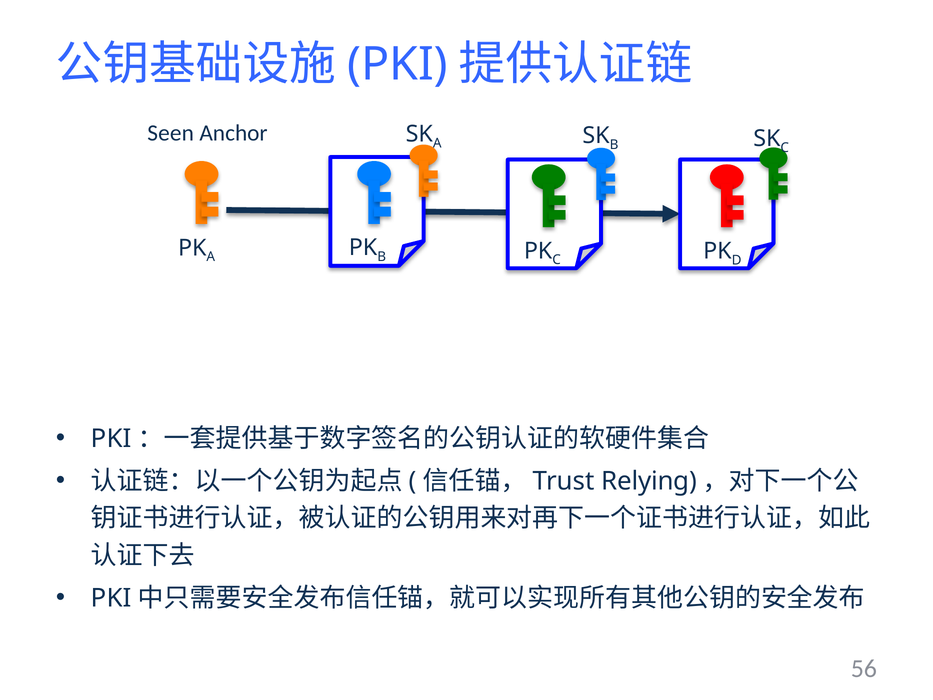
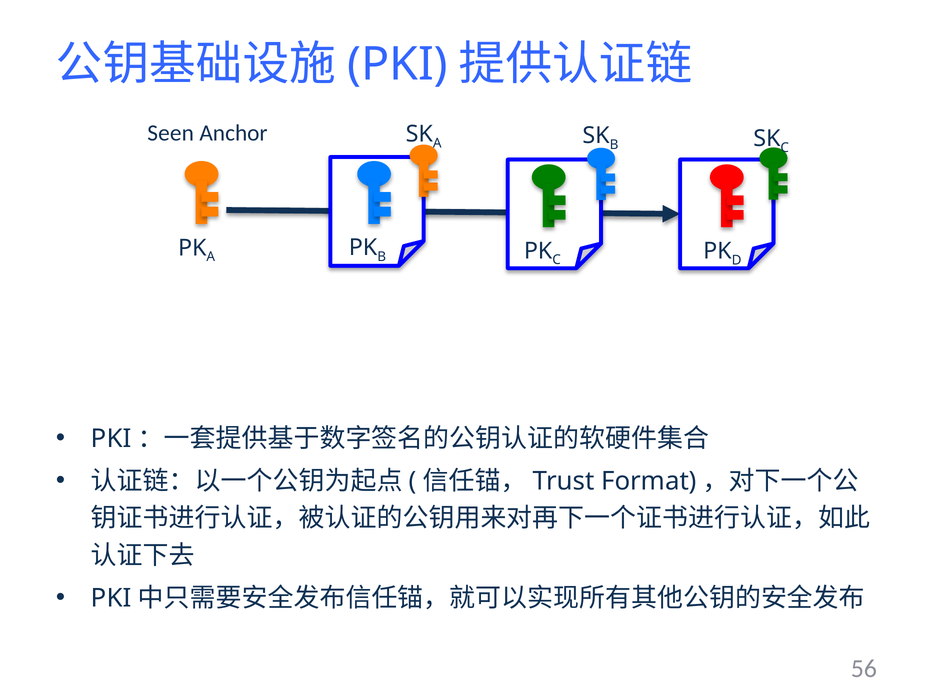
Relying: Relying -> Format
